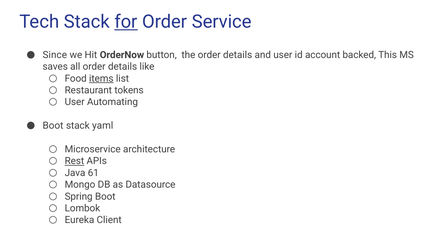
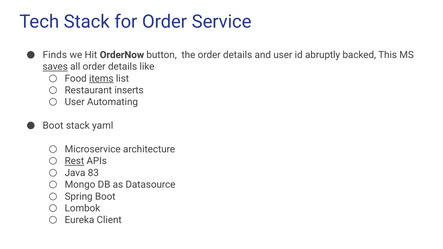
for underline: present -> none
Since: Since -> Finds
account: account -> abruptly
saves underline: none -> present
tokens: tokens -> inserts
61: 61 -> 83
